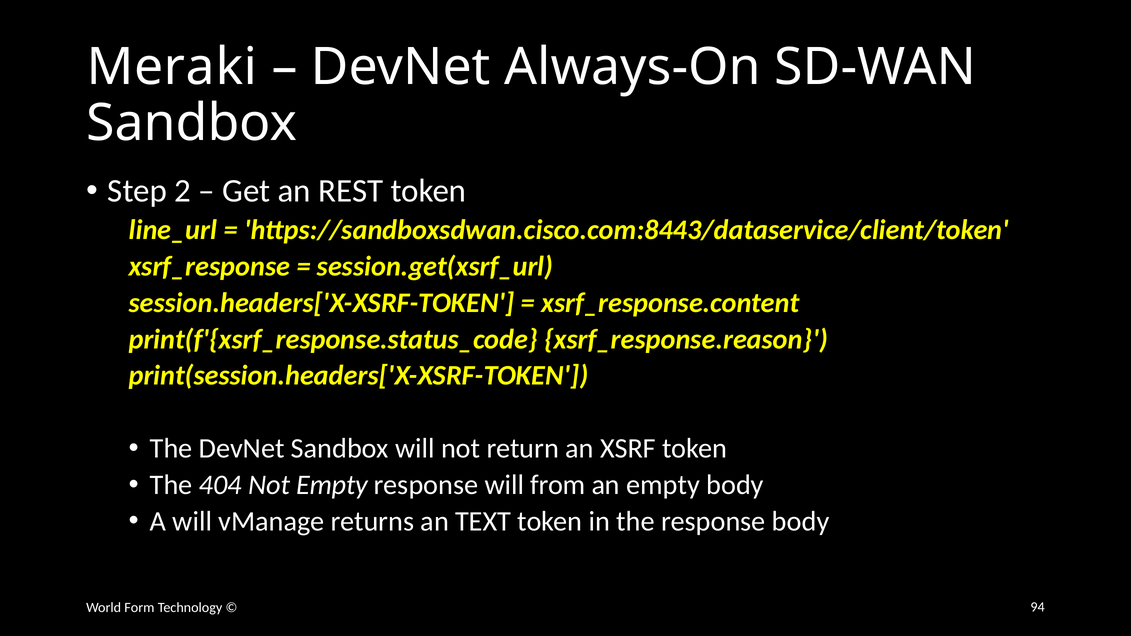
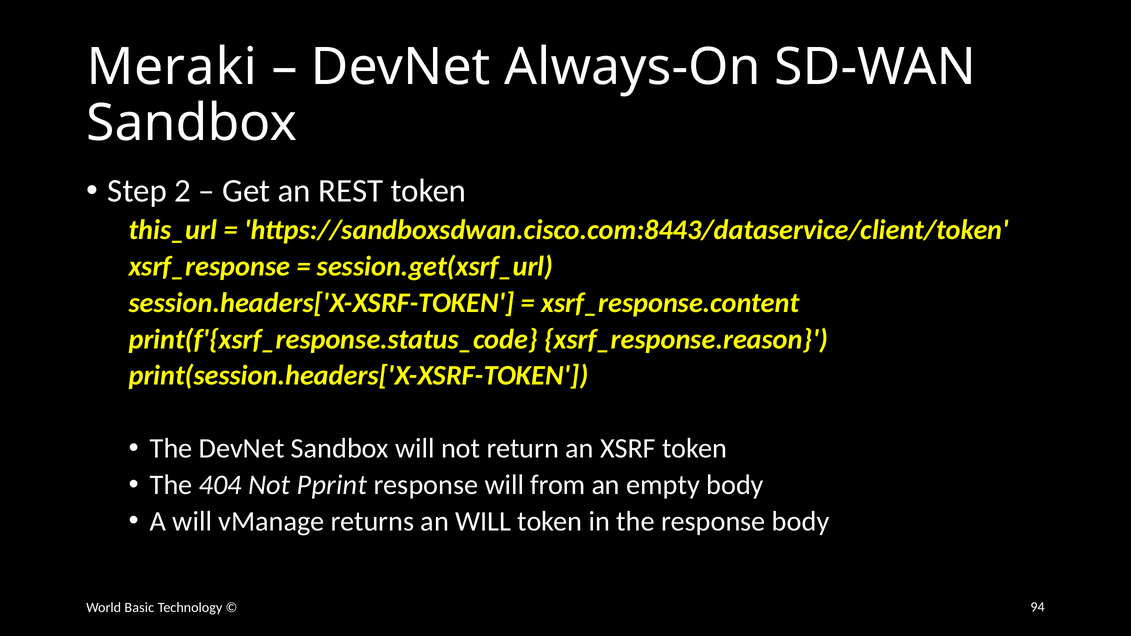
line_url: line_url -> this_url
Not Empty: Empty -> Pprint
an TEXT: TEXT -> WILL
Form: Form -> Basic
